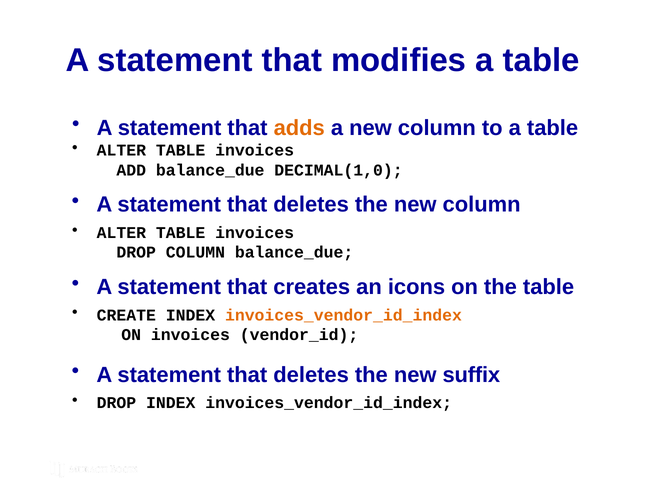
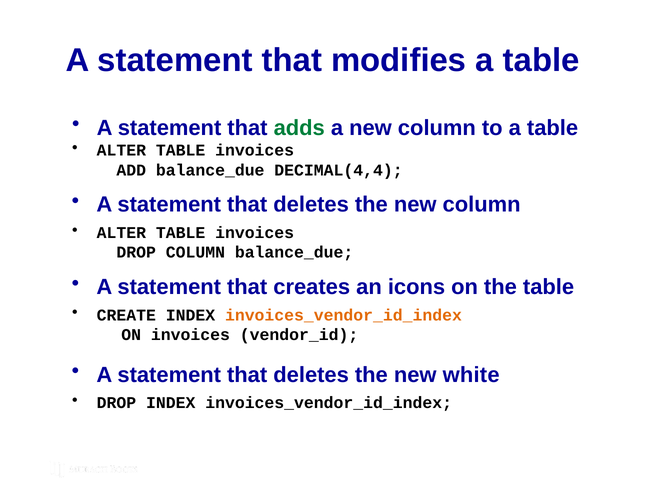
adds colour: orange -> green
DECIMAL(1,0: DECIMAL(1,0 -> DECIMAL(4,4
suffix: suffix -> white
